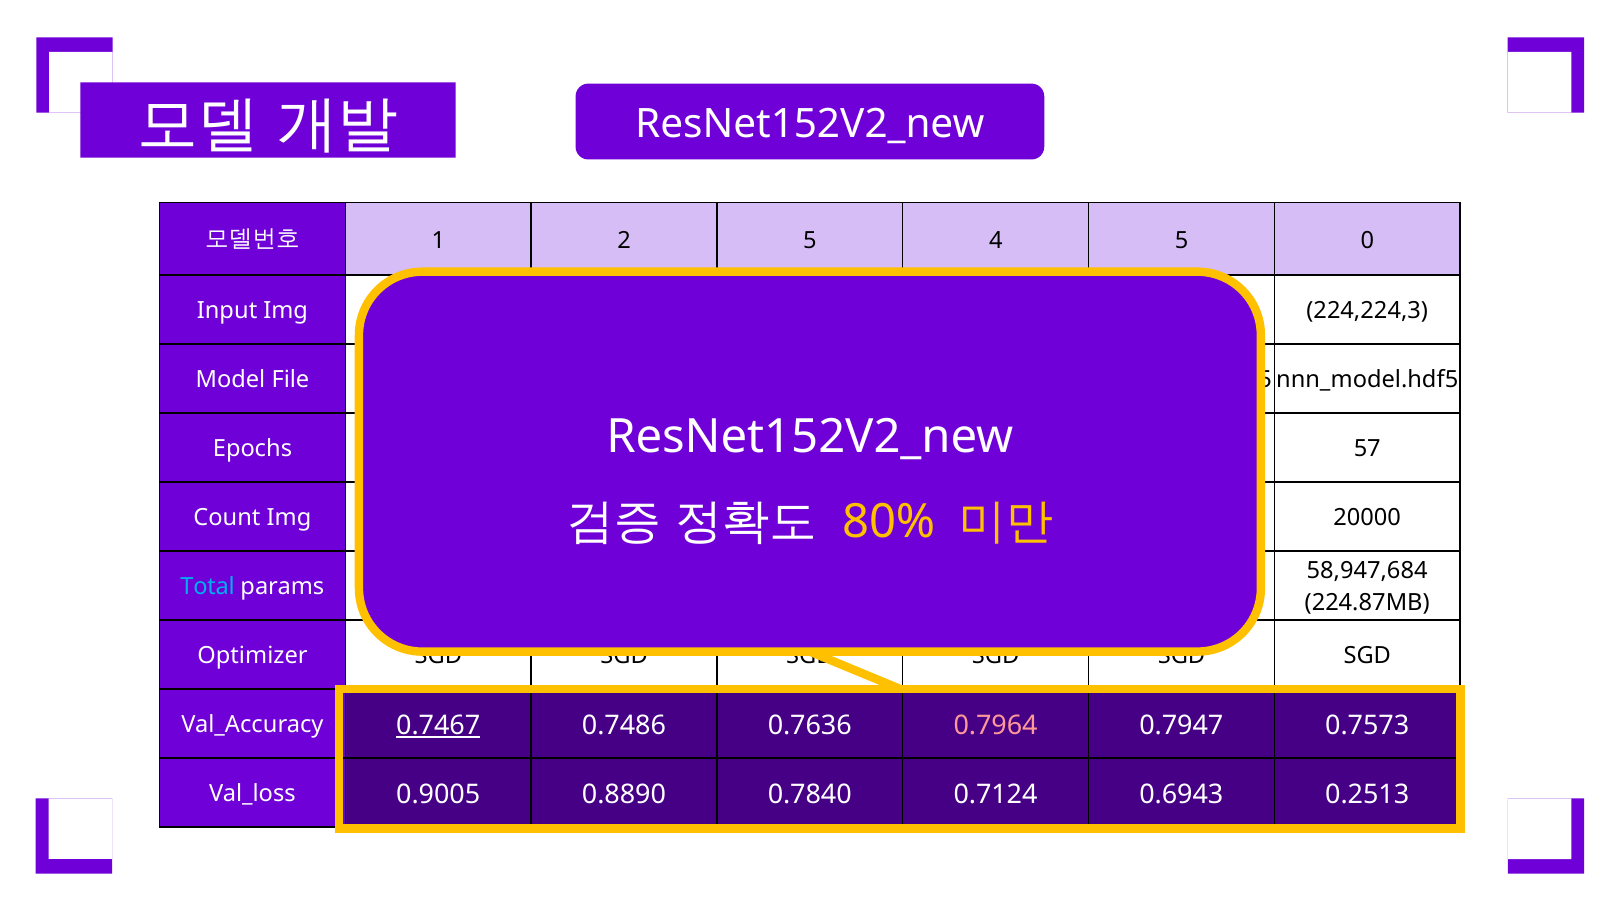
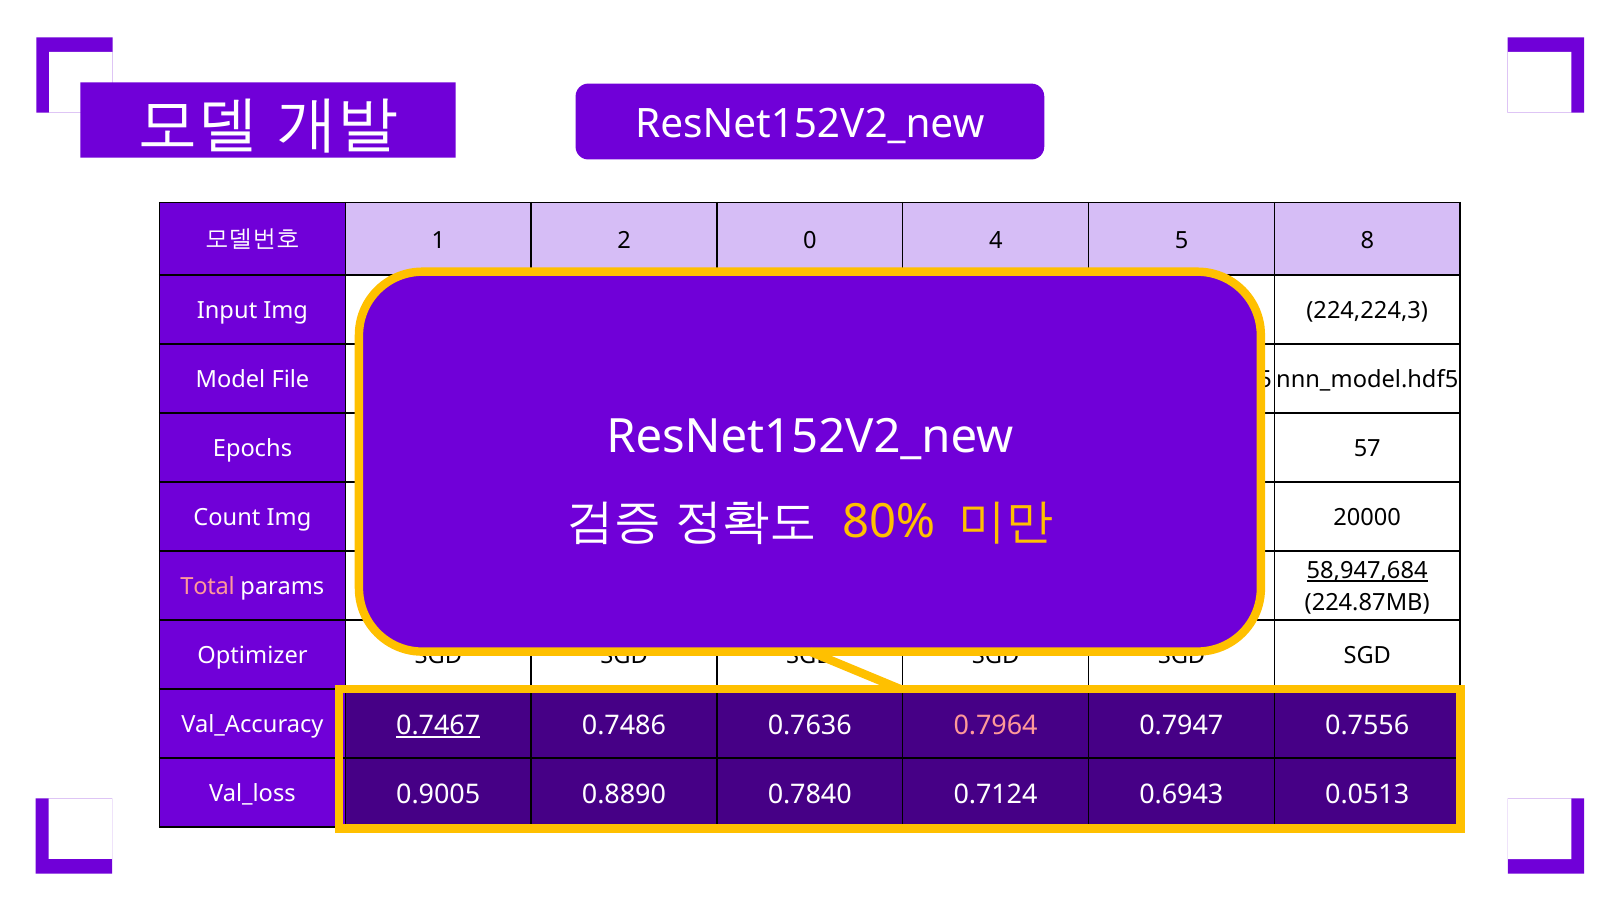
2 5: 5 -> 0
0: 0 -> 8
58,947,684 at (1367, 571) underline: none -> present
Total colour: light blue -> pink
0.7573: 0.7573 -> 0.7556
0.2513: 0.2513 -> 0.0513
